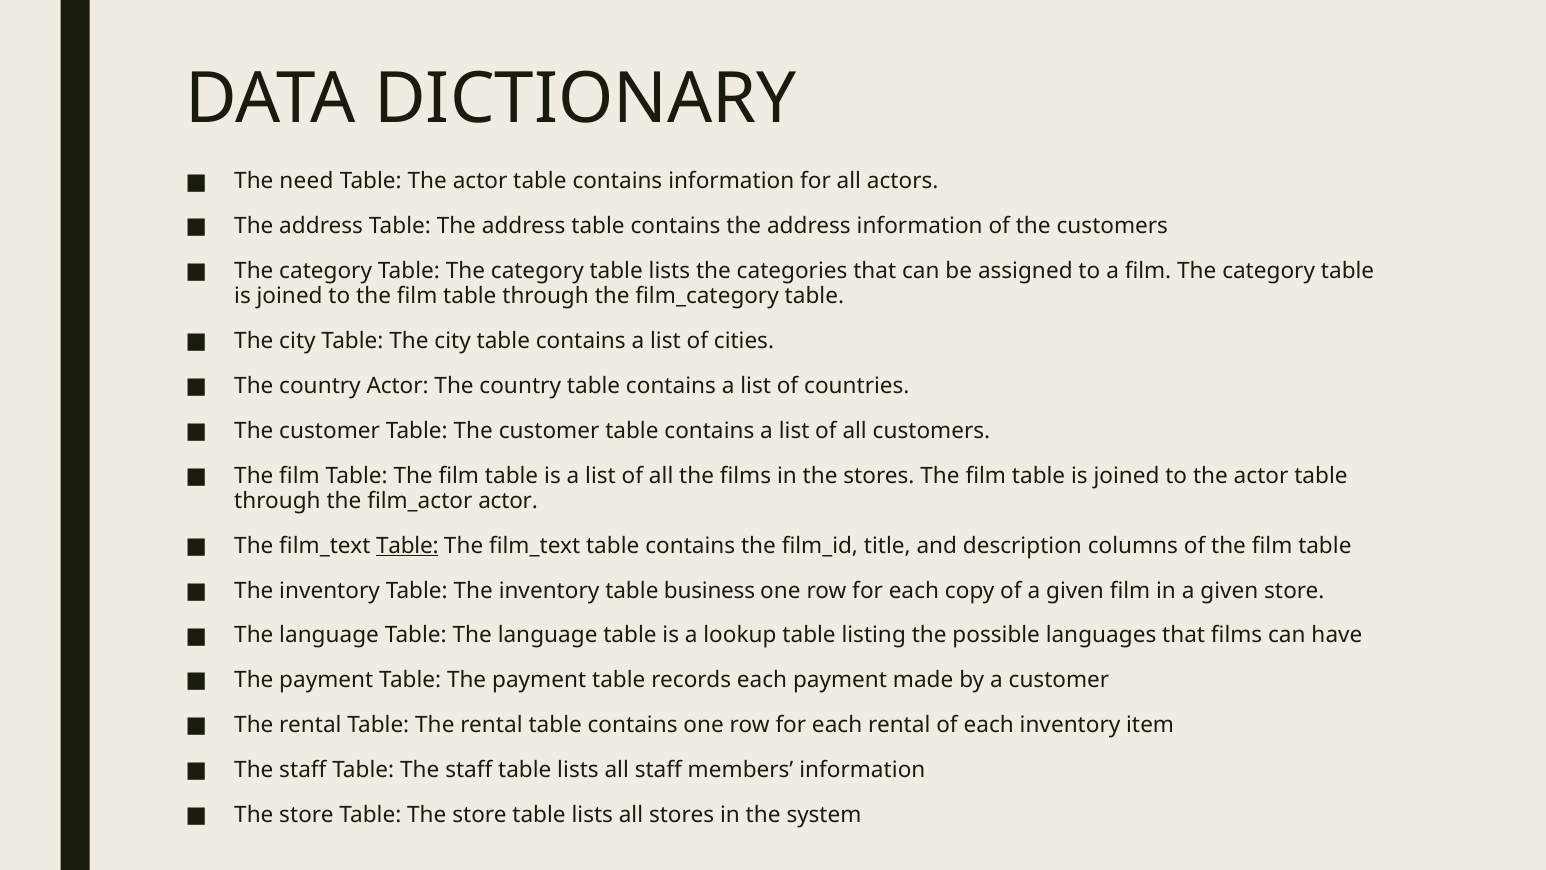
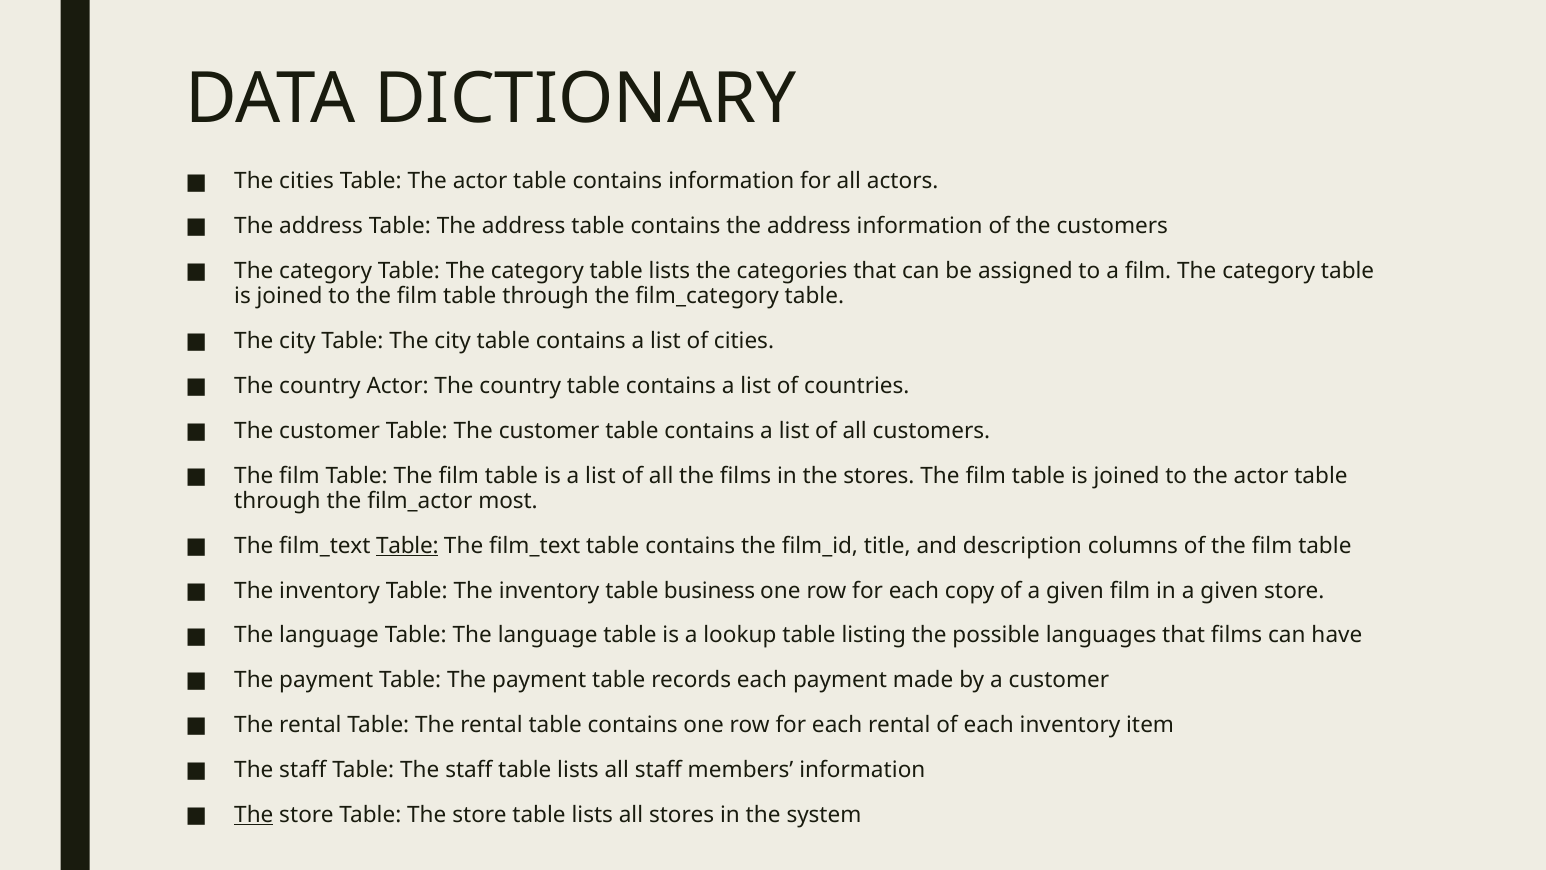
The need: need -> cities
film_actor actor: actor -> most
The at (254, 814) underline: none -> present
